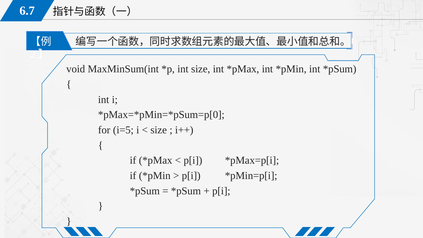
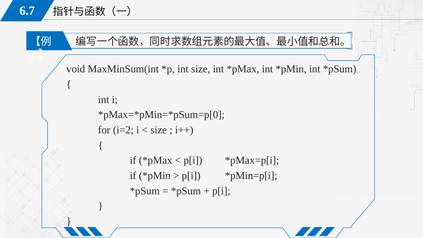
i=5: i=5 -> i=2
